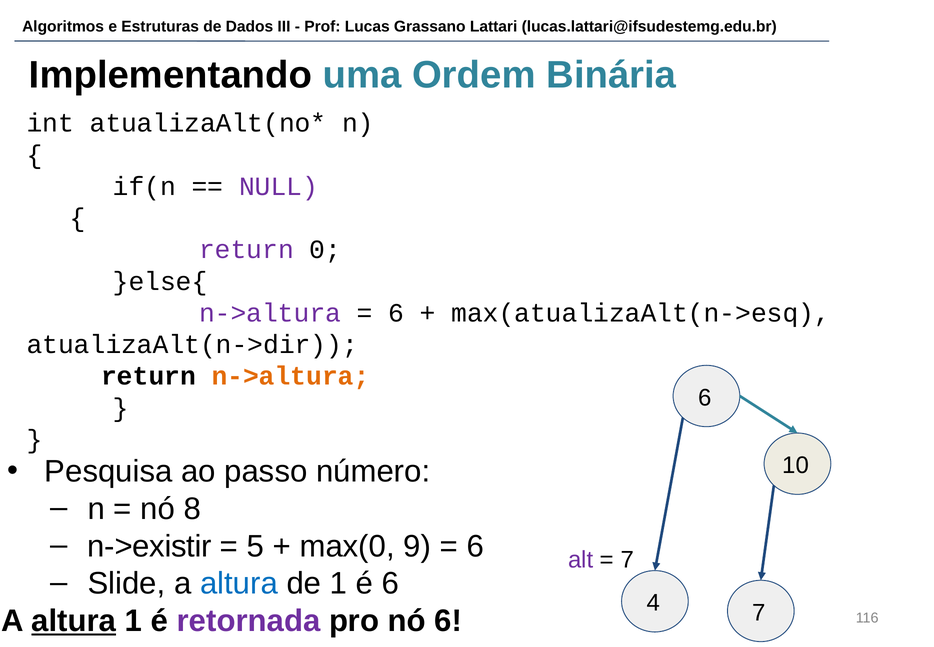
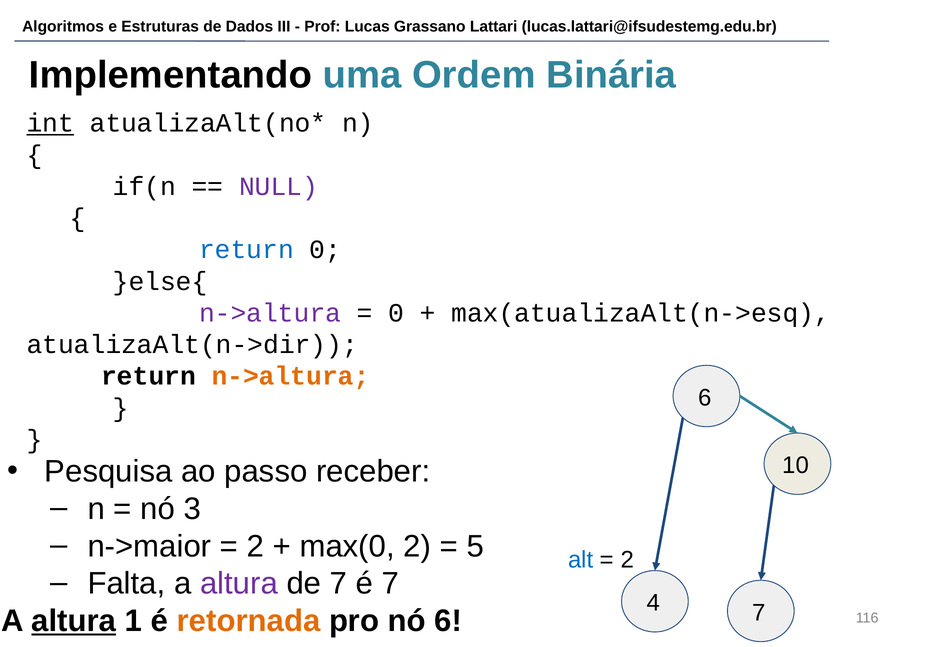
int underline: none -> present
return at (246, 250) colour: purple -> blue
6 at (396, 313): 6 -> 0
número: número -> receber
8: 8 -> 3
n->existir: n->existir -> n->maior
5 at (255, 546): 5 -> 2
max(0 9: 9 -> 2
6 at (475, 546): 6 -> 5
alt colour: purple -> blue
7 at (627, 559): 7 -> 2
Slide: Slide -> Falta
altura at (239, 583) colour: blue -> purple
de 1: 1 -> 7
é 6: 6 -> 7
retornada colour: purple -> orange
